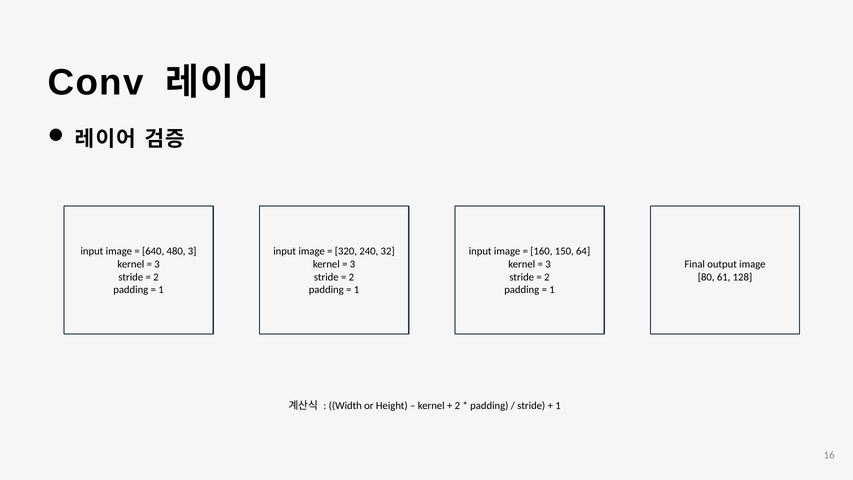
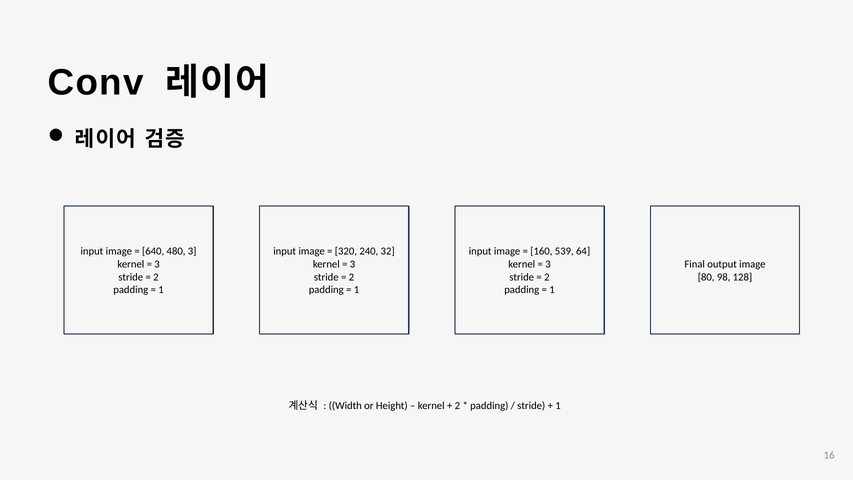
150: 150 -> 539
61: 61 -> 98
